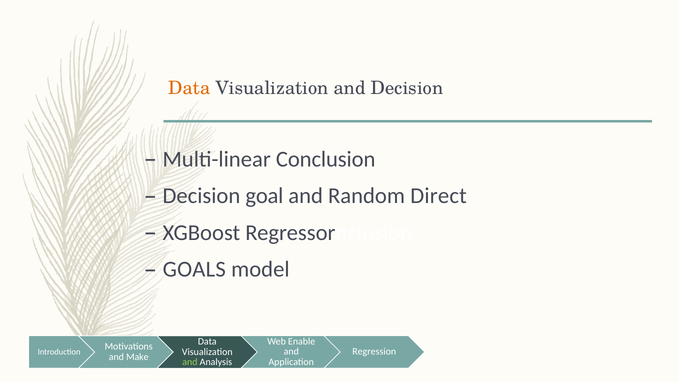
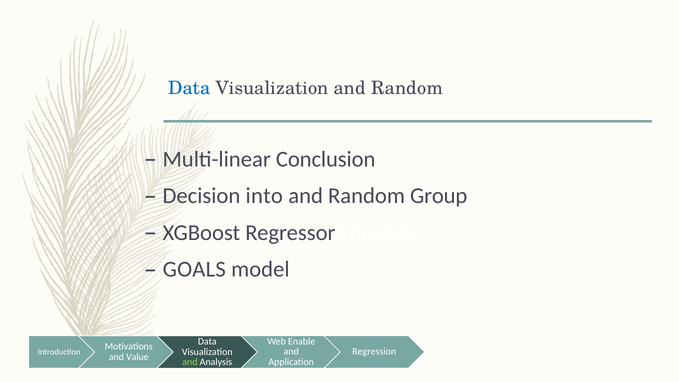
Data at (189, 88) colour: orange -> blue
Visualization and Decision: Decision -> Random
goal: goal -> into
Direct: Direct -> Group
Make: Make -> Value
